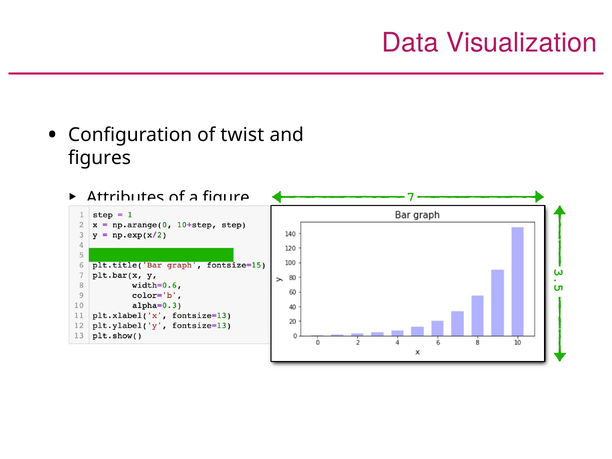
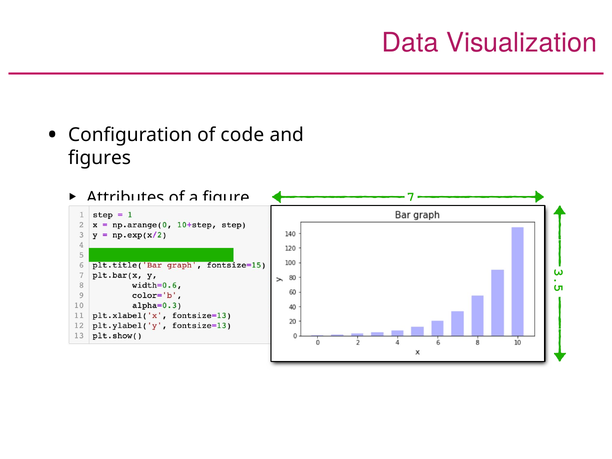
twist: twist -> code
